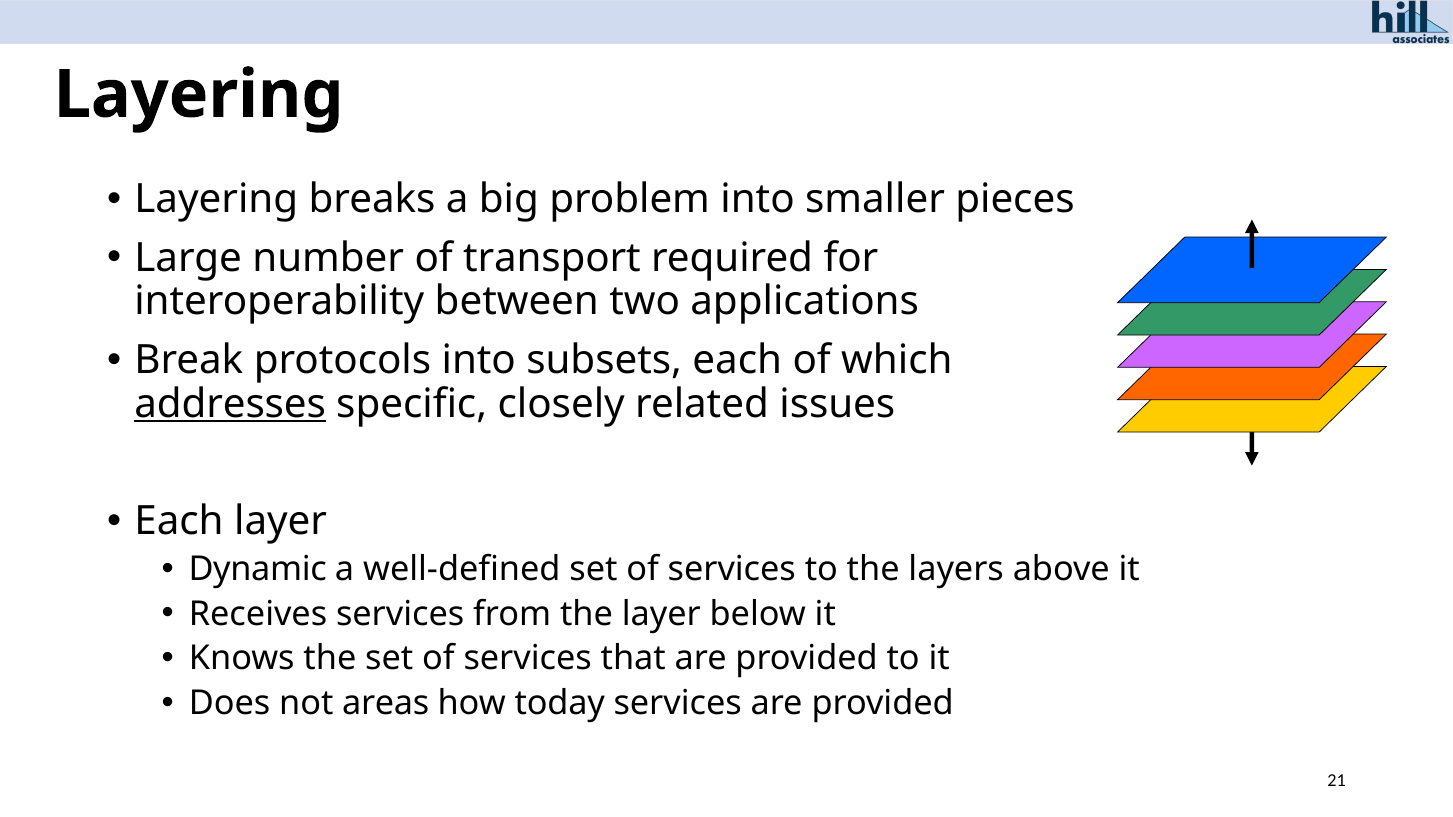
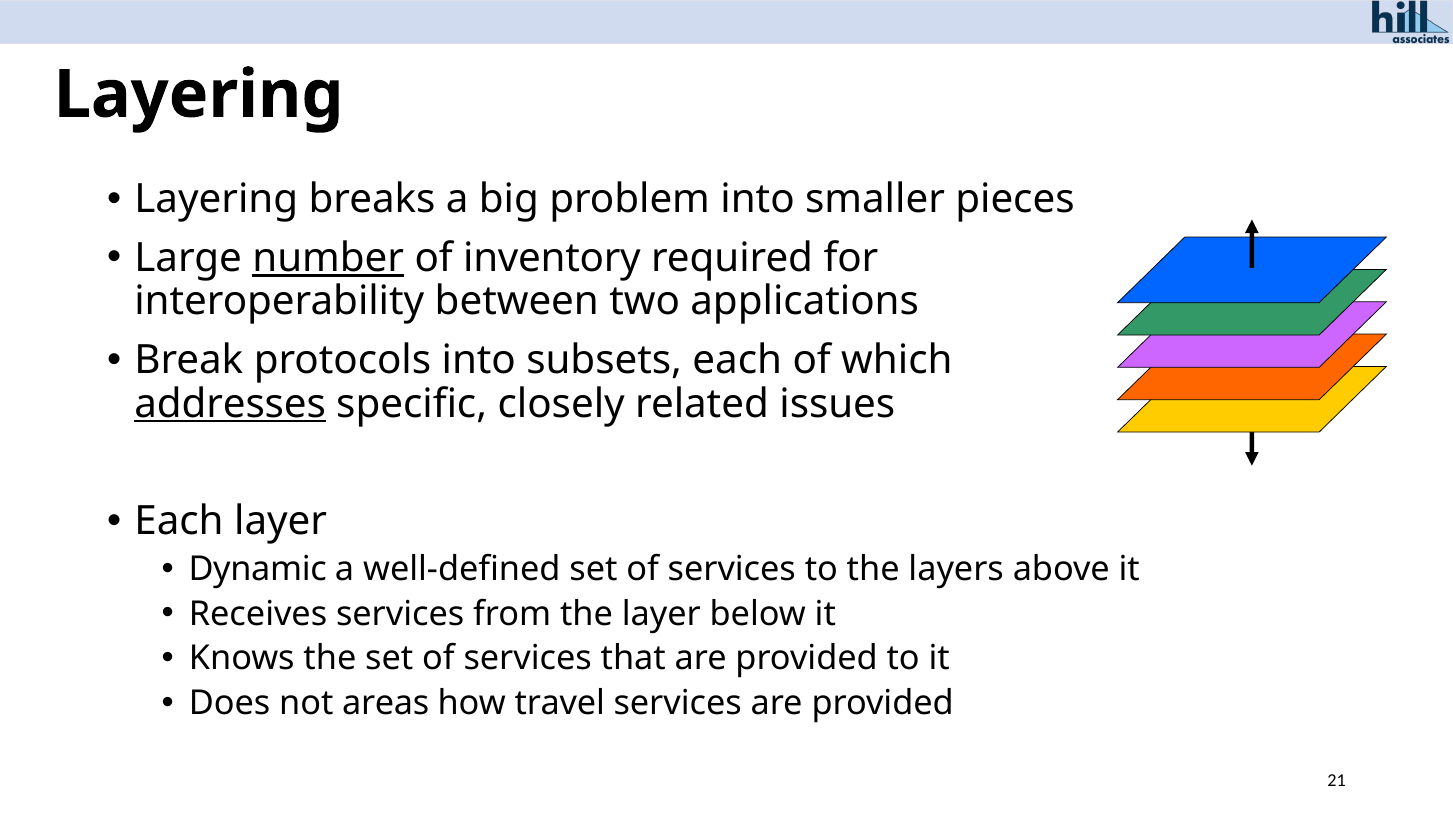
number underline: none -> present
transport: transport -> inventory
today: today -> travel
